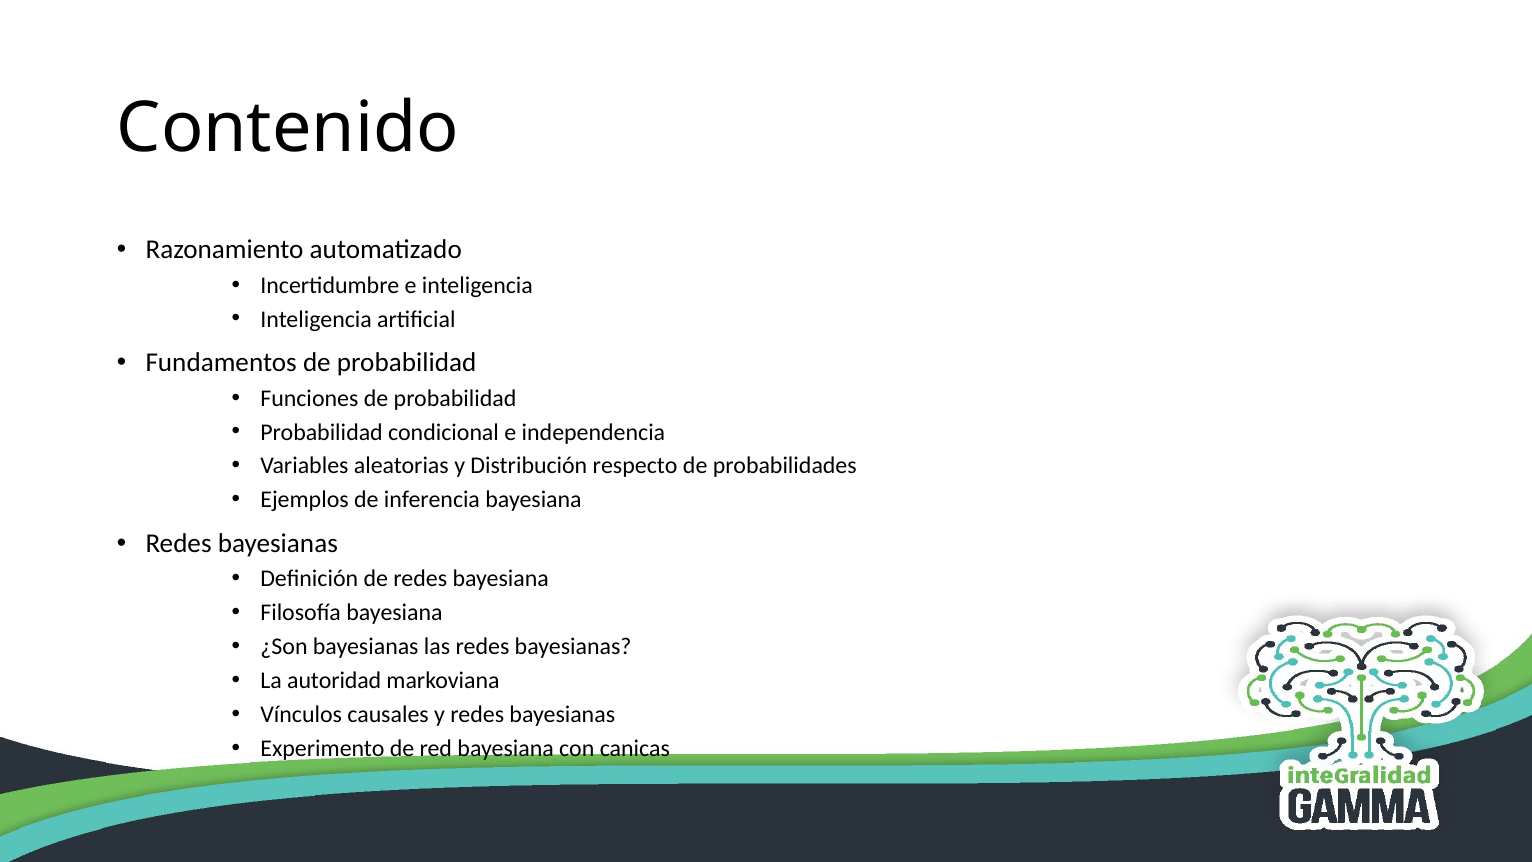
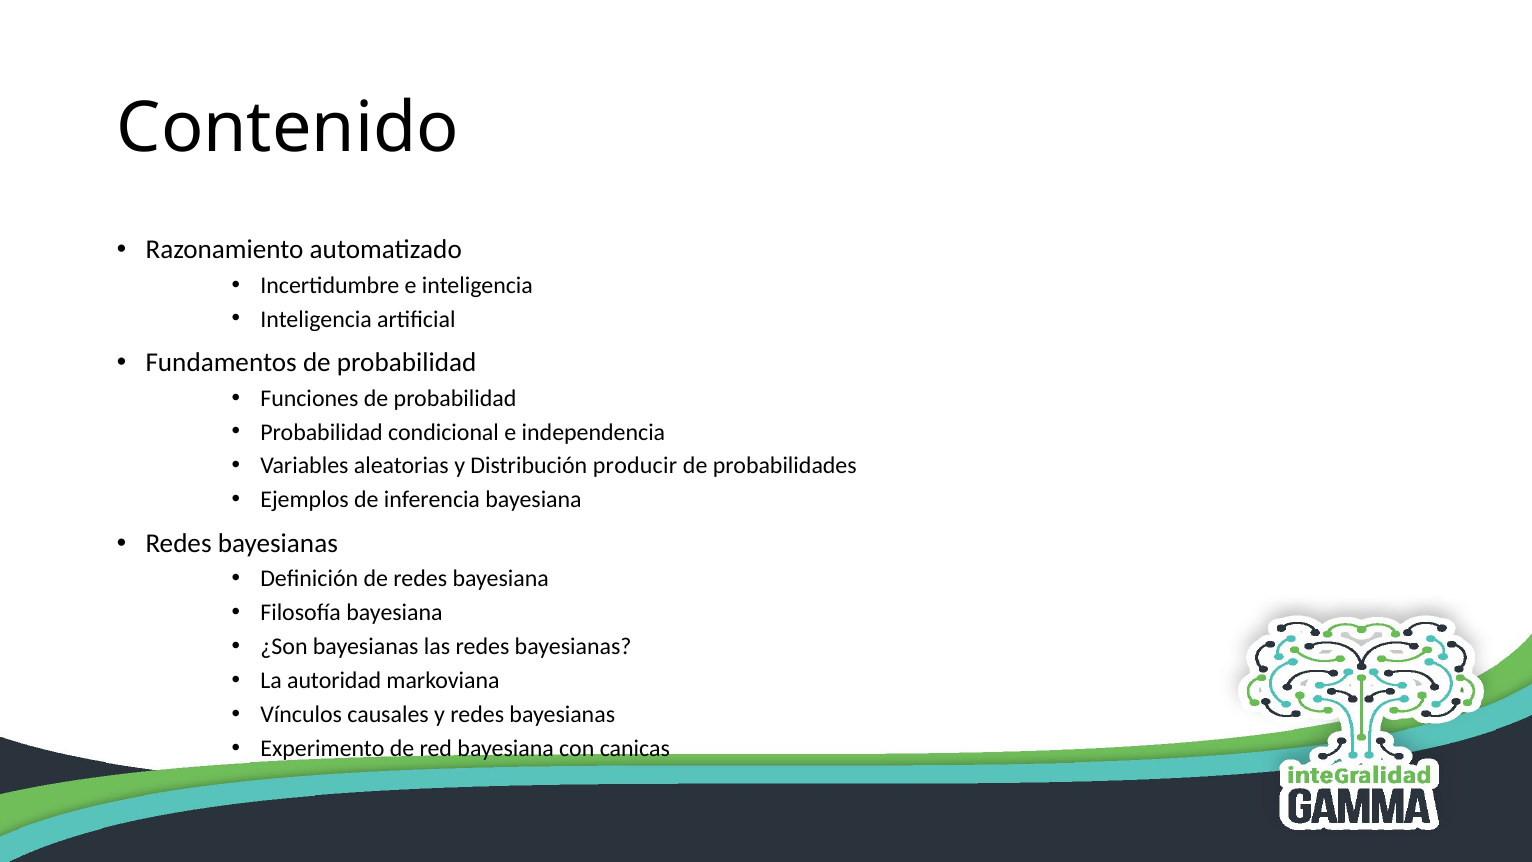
respecto: respecto -> producir
